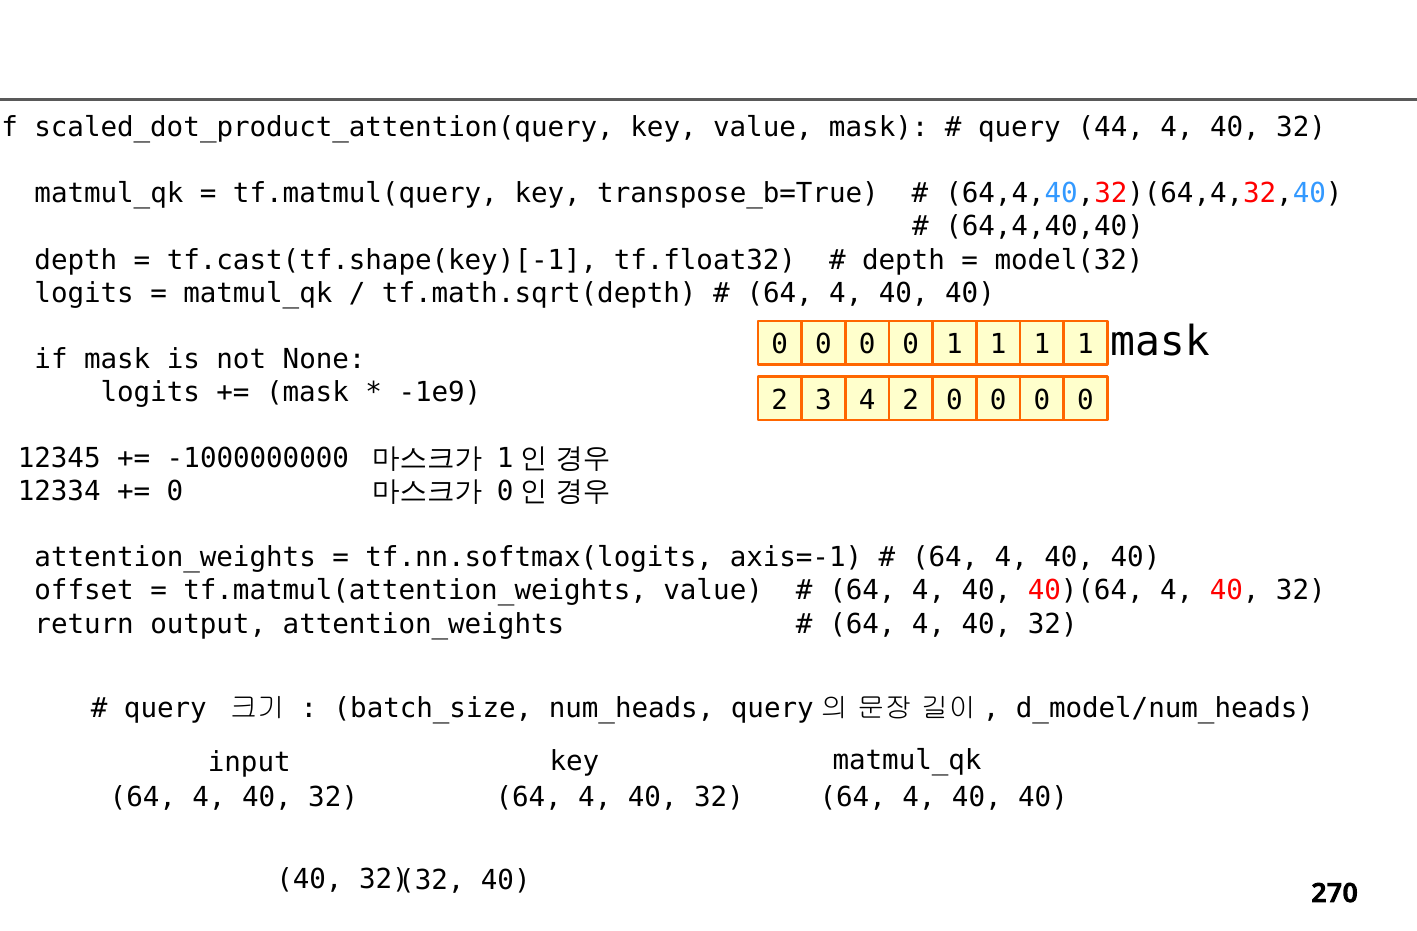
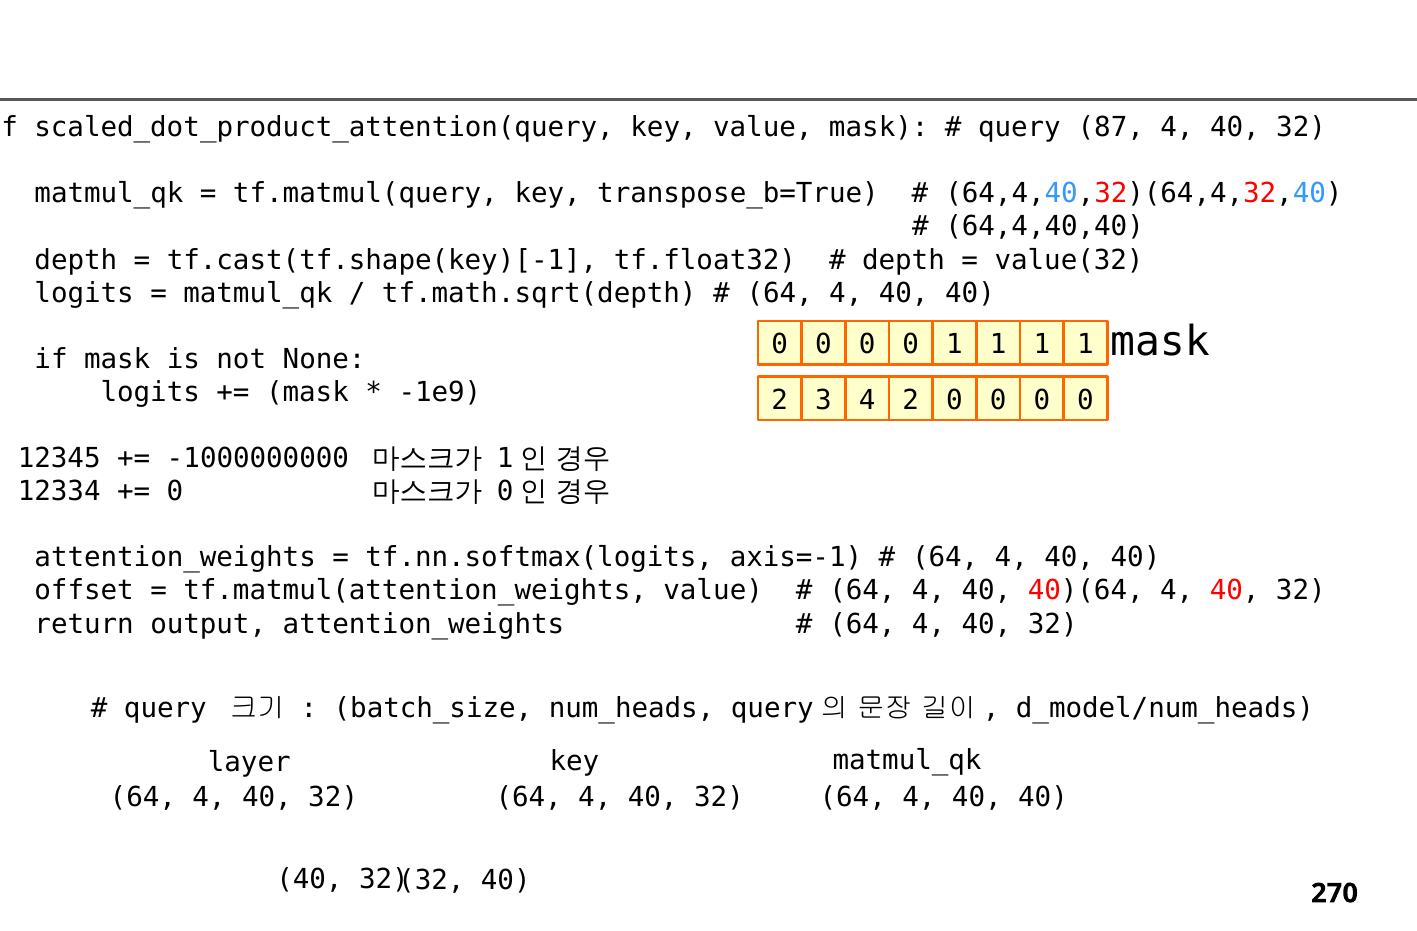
44: 44 -> 87
model(32: model(32 -> value(32
input: input -> layer
